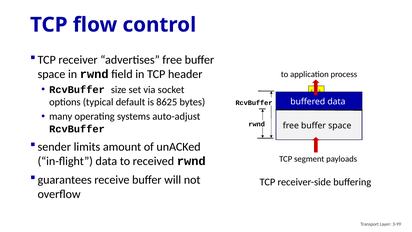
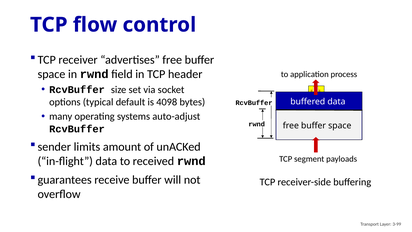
8625: 8625 -> 4098
